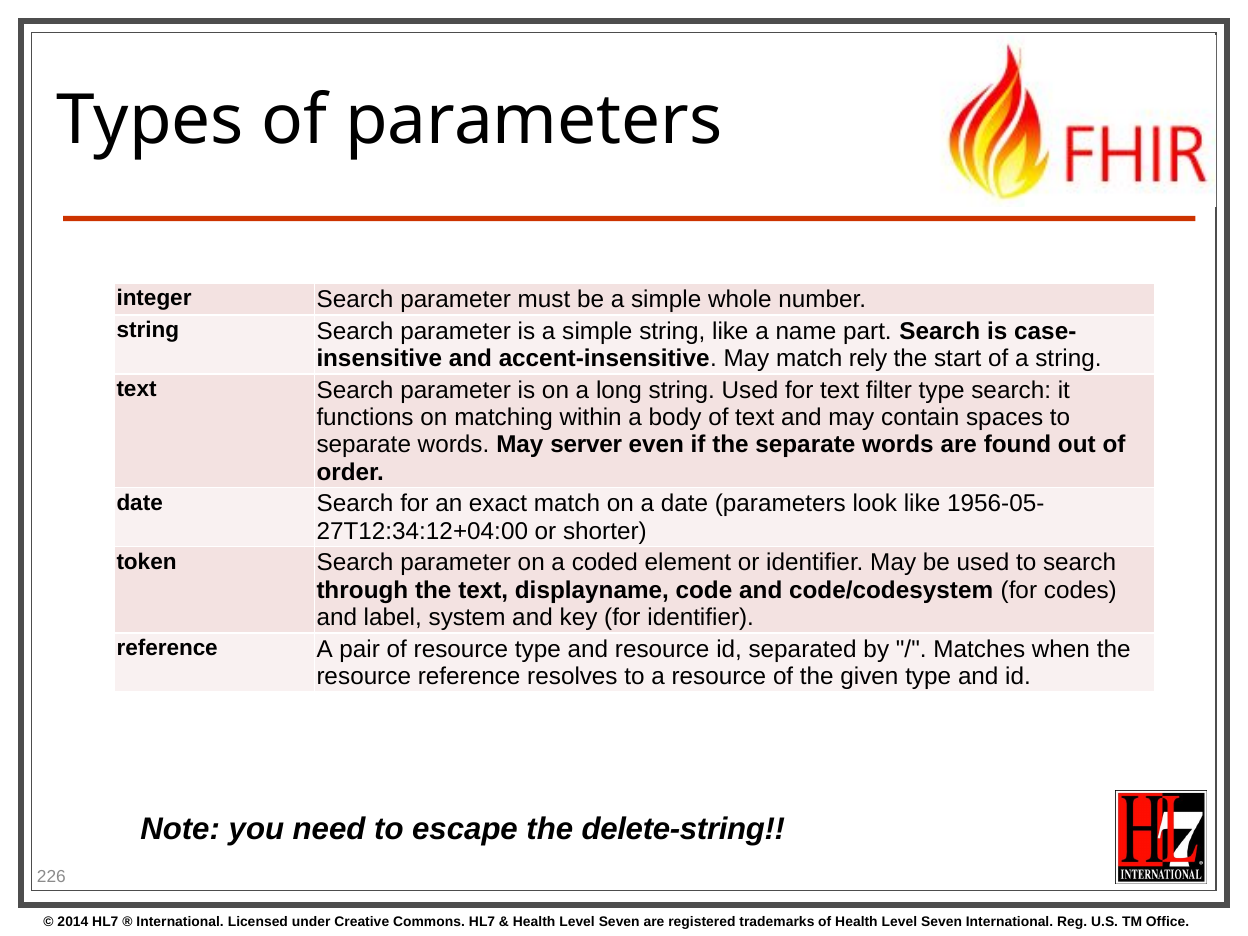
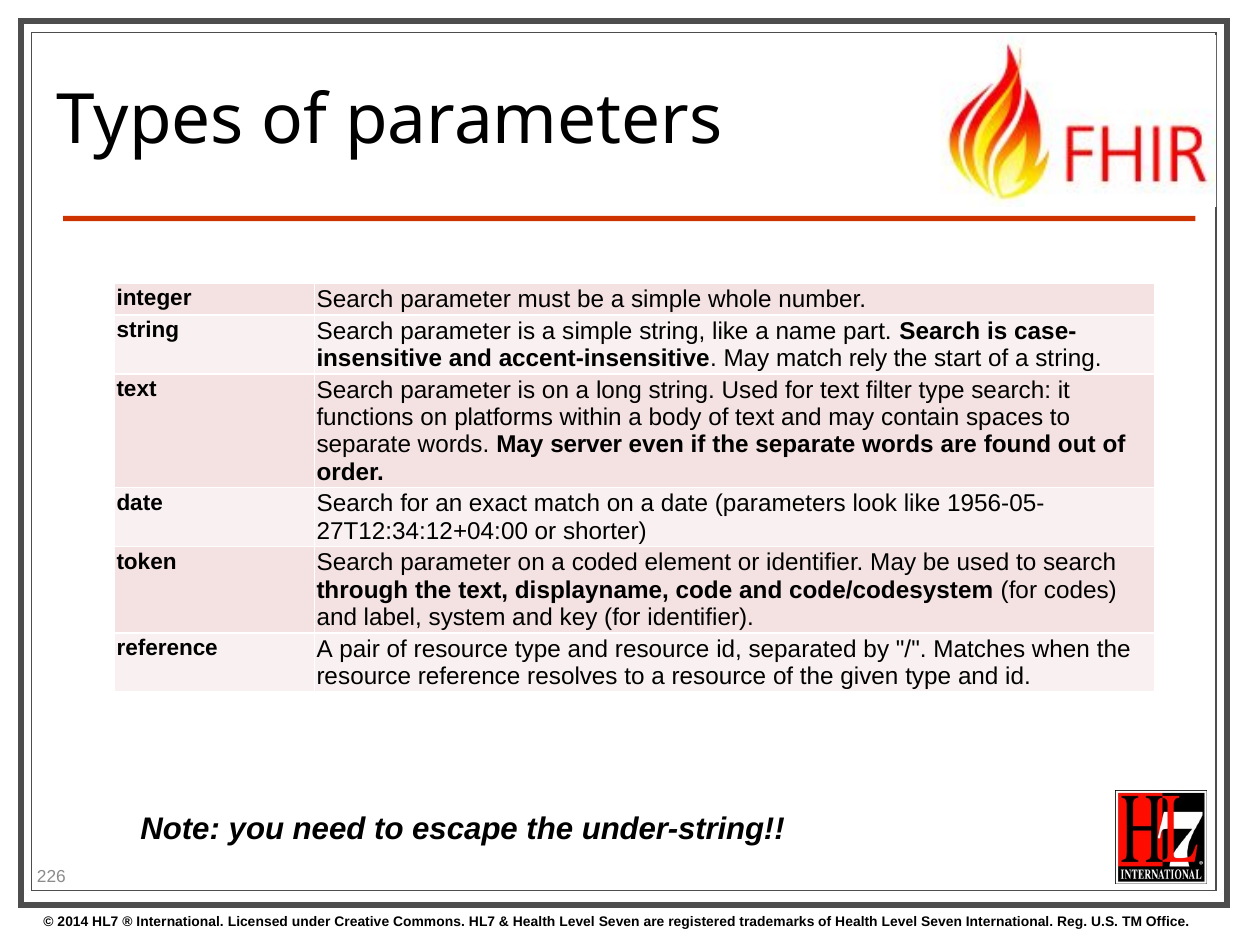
matching: matching -> platforms
delete-string: delete-string -> under-string
